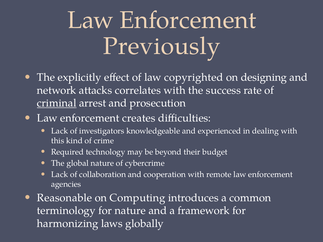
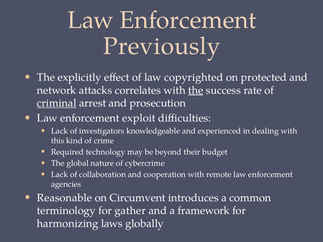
designing: designing -> protected
the at (196, 90) underline: none -> present
creates: creates -> exploit
Computing: Computing -> Circumvent
for nature: nature -> gather
